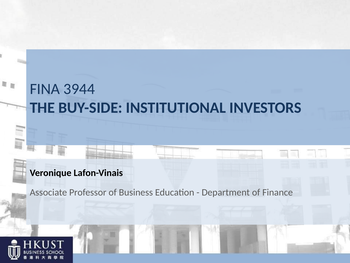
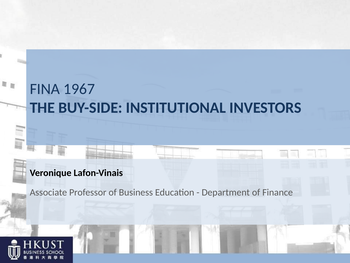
3944: 3944 -> 1967
